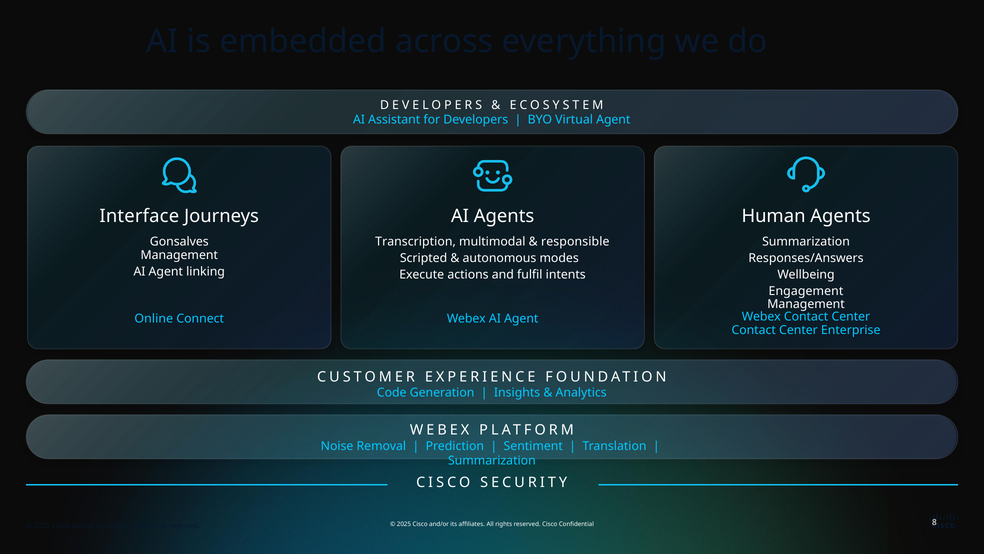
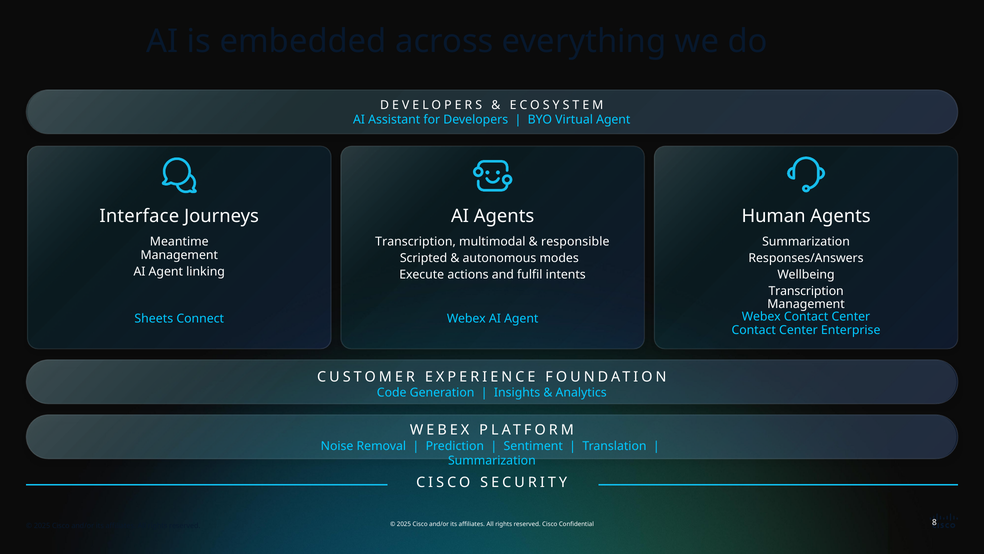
Gonsalves: Gonsalves -> Meantime
Engagement at (806, 291): Engagement -> Transcription
Online: Online -> Sheets
